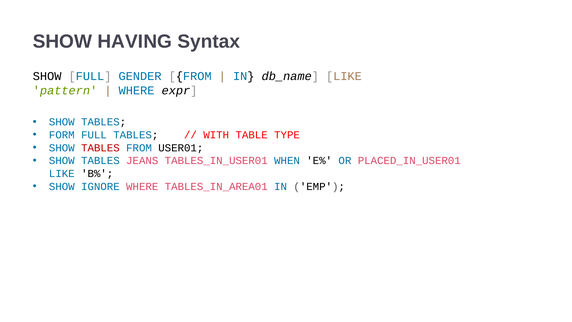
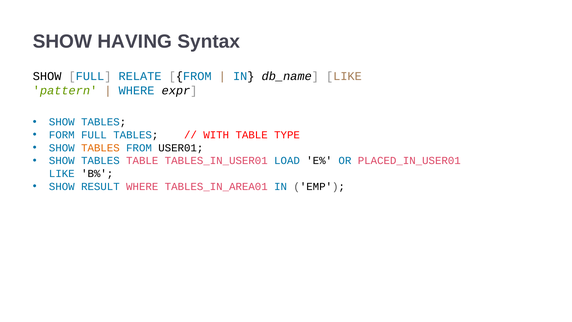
GENDER: GENDER -> RELATE
TABLES at (100, 148) colour: red -> orange
TABLES JEANS: JEANS -> TABLE
WHEN: WHEN -> LOAD
IGNORE: IGNORE -> RESULT
